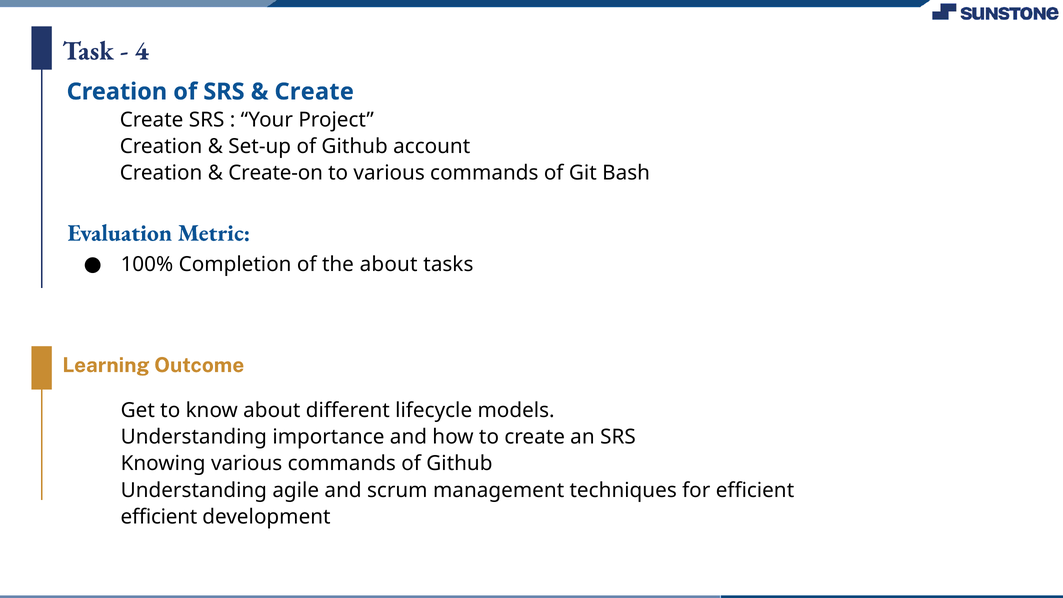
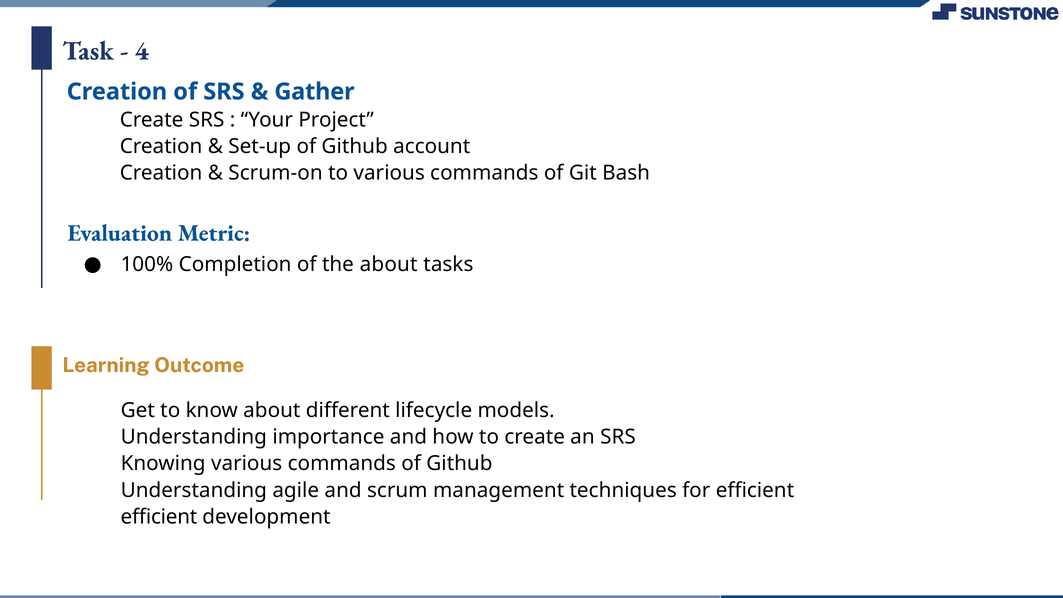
Create at (314, 92): Create -> Gather
Create-on: Create-on -> Scrum-on
